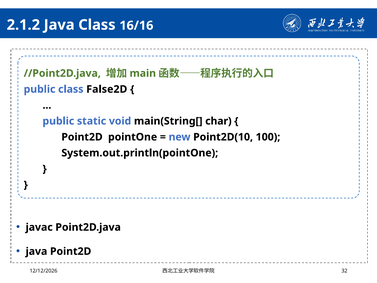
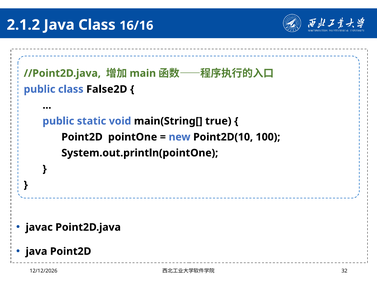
char: char -> true
